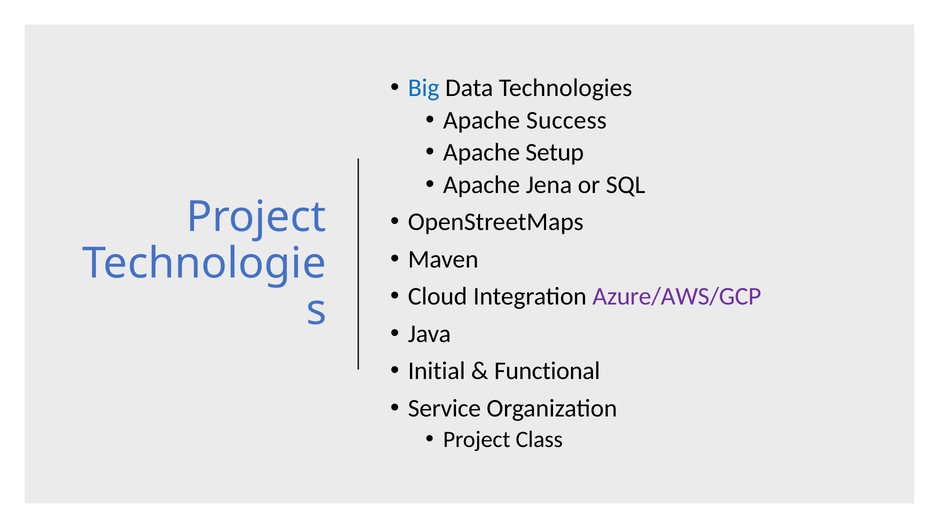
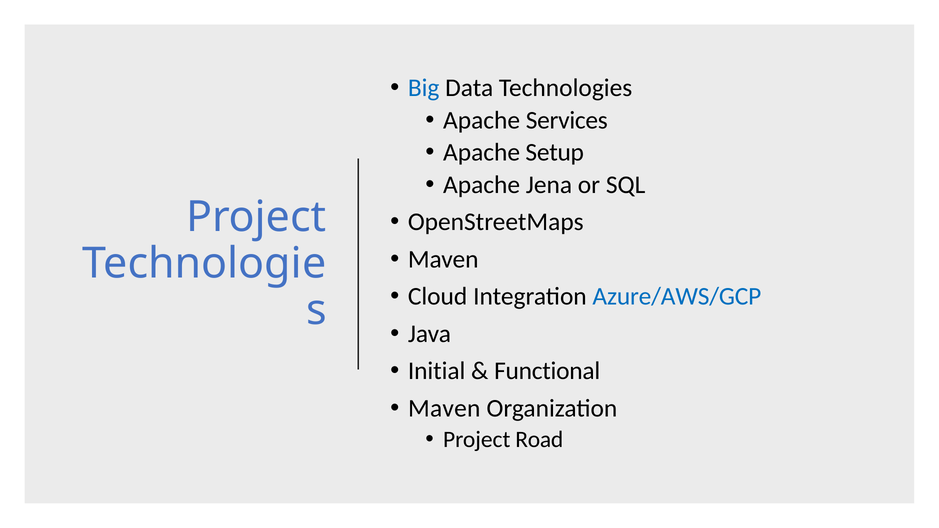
Success: Success -> Services
Azure/AWS/GCP colour: purple -> blue
Service at (444, 408): Service -> Maven
Class: Class -> Road
